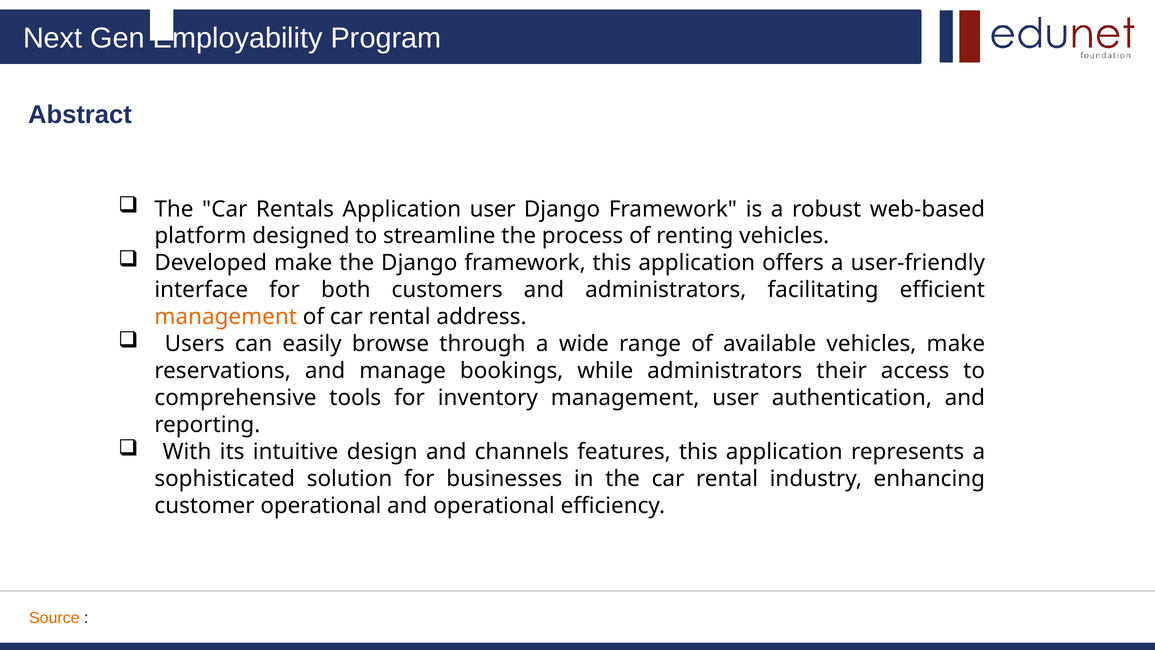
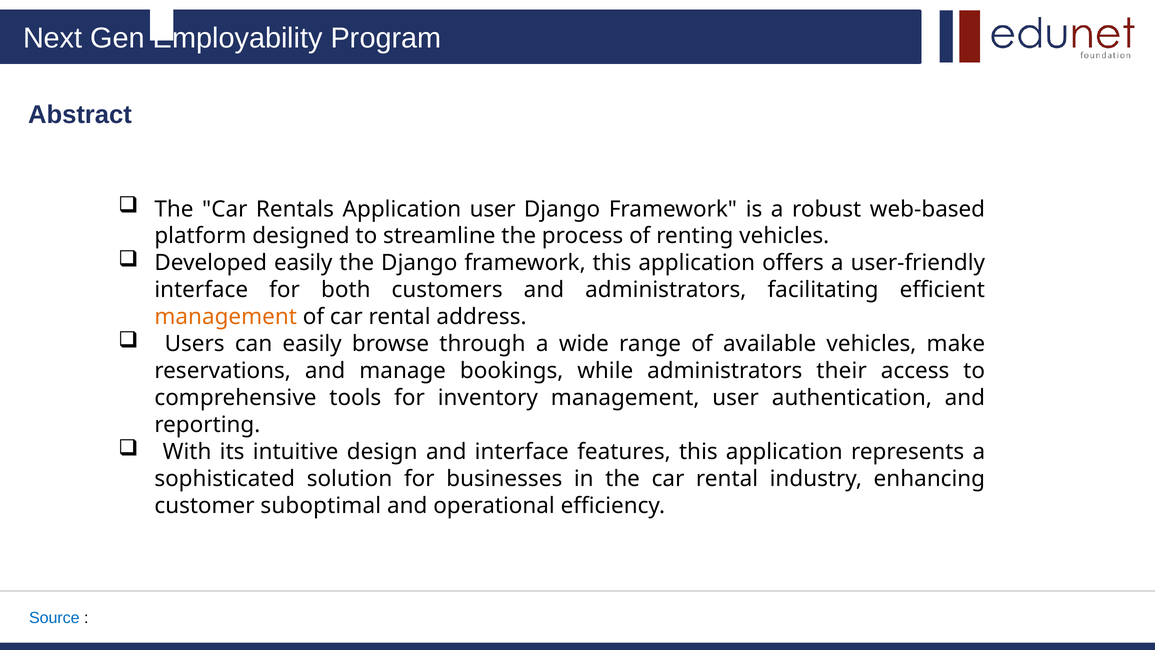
Developed make: make -> easily
and channels: channels -> interface
customer operational: operational -> suboptimal
Source colour: orange -> blue
